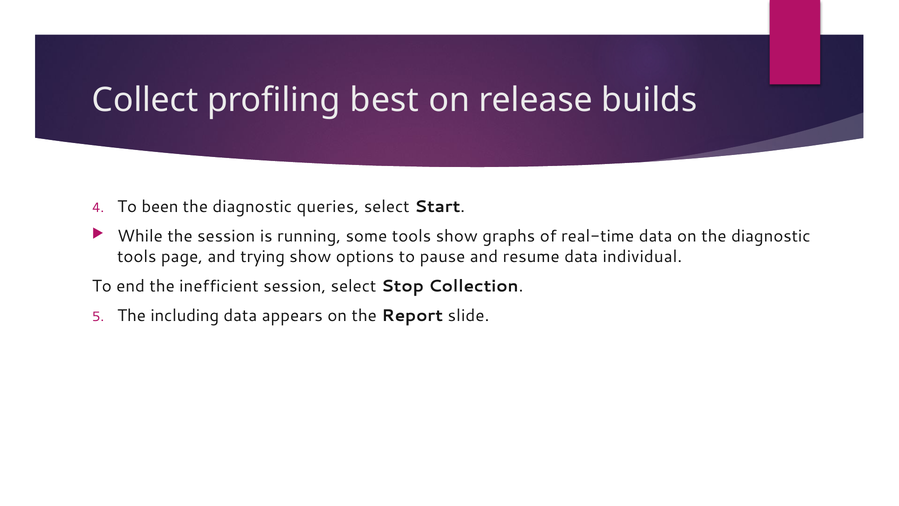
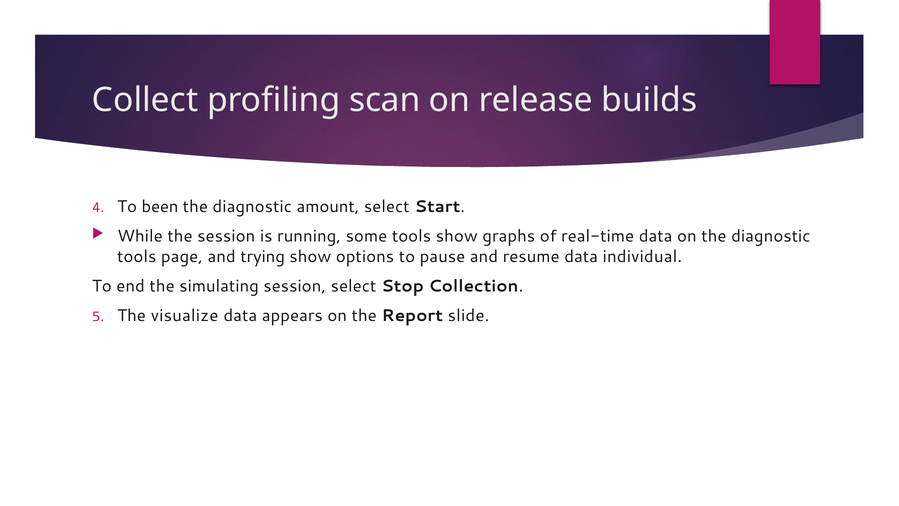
best: best -> scan
queries: queries -> amount
inefficient: inefficient -> simulating
including: including -> visualize
